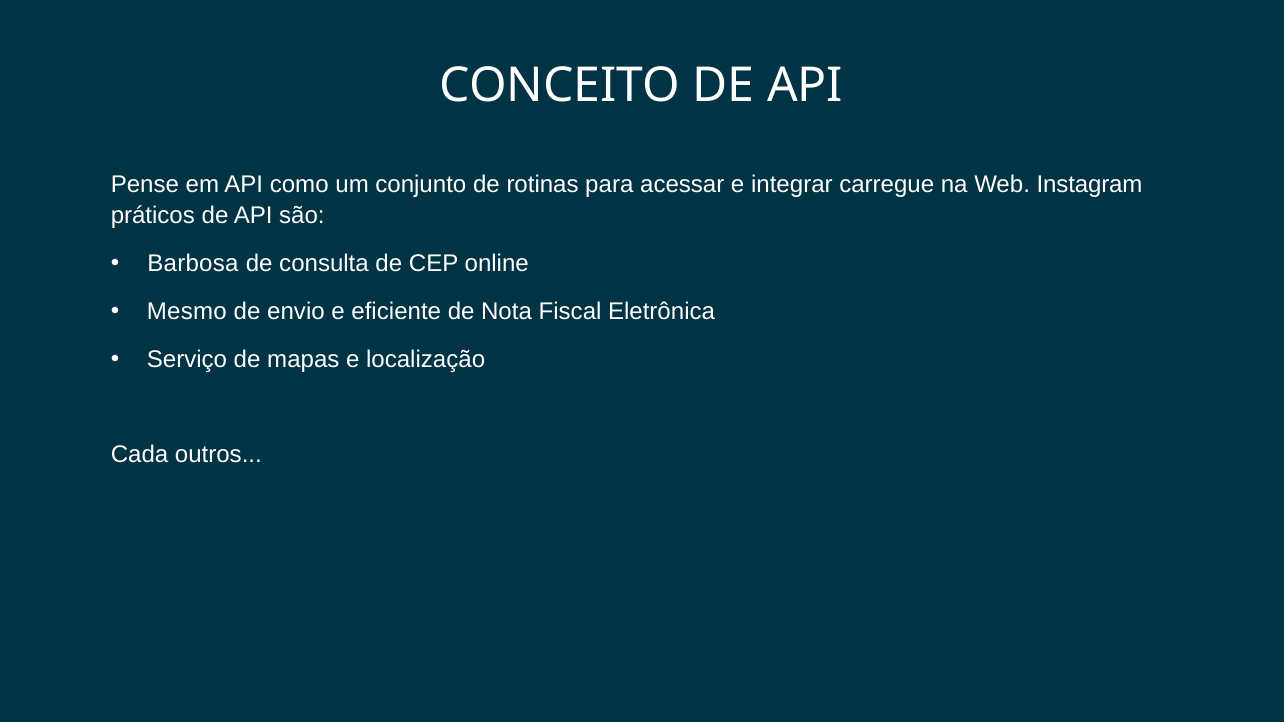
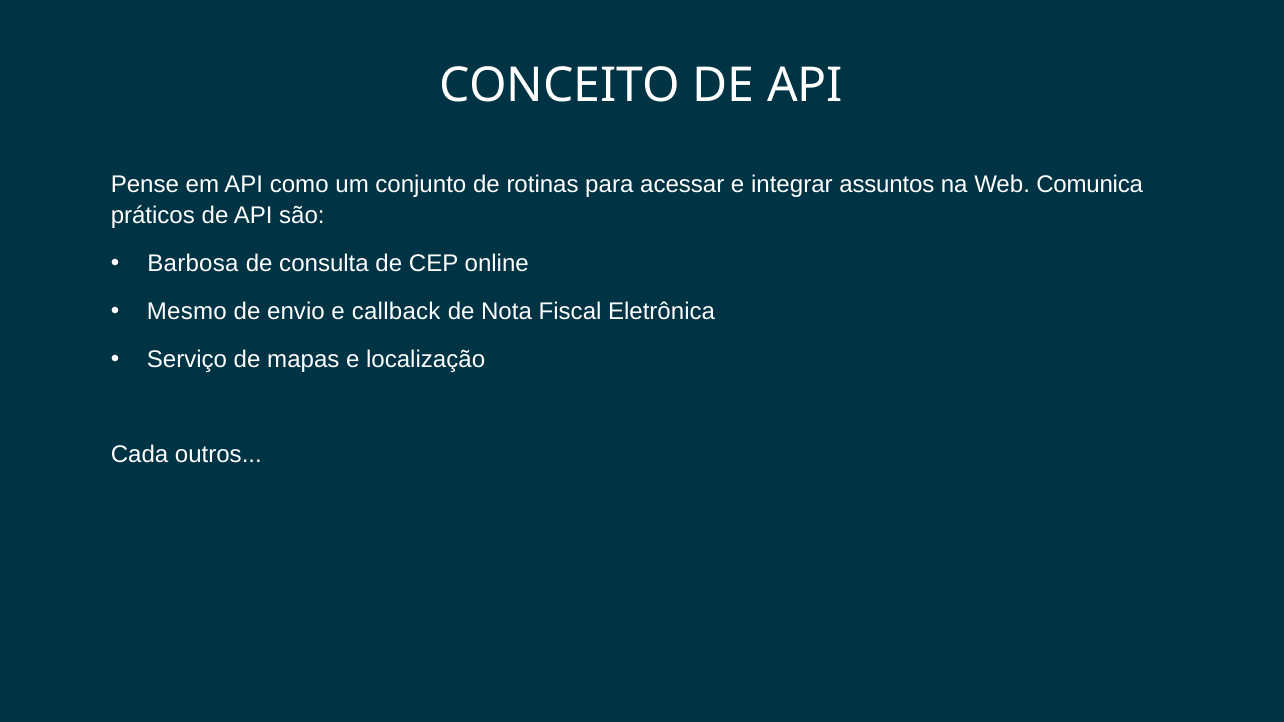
carregue: carregue -> assuntos
Instagram: Instagram -> Comunica
eficiente: eficiente -> callback
